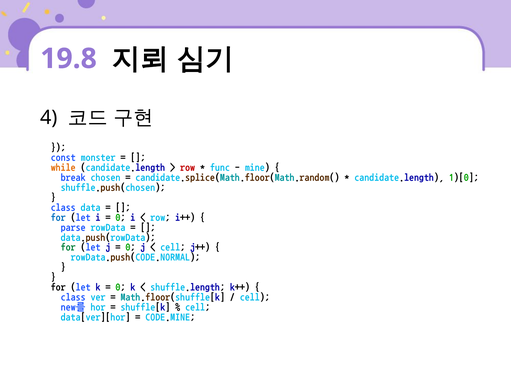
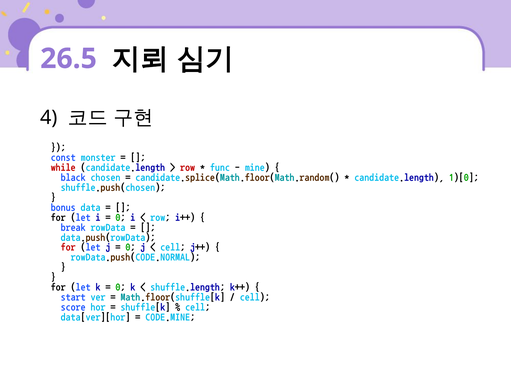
19.8: 19.8 -> 26.5
while colour: orange -> red
break: break -> black
class at (63, 207): class -> bonus
for at (58, 217) colour: blue -> black
parse: parse -> break
for at (68, 247) colour: green -> red
class at (73, 296): class -> start
new를: new를 -> score
